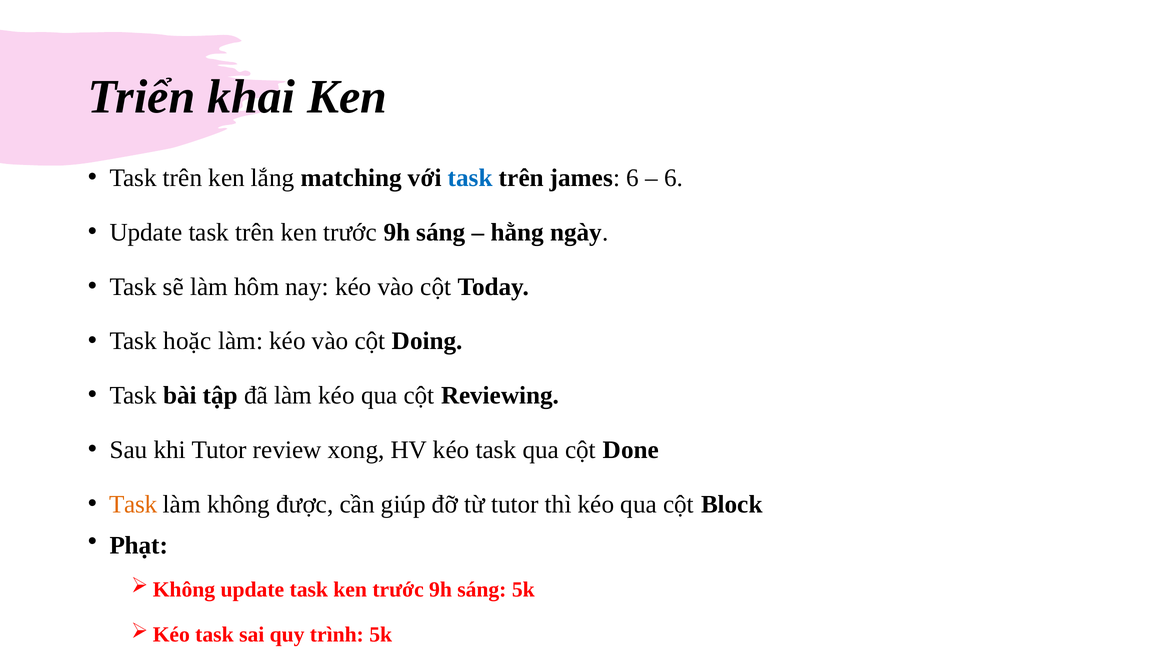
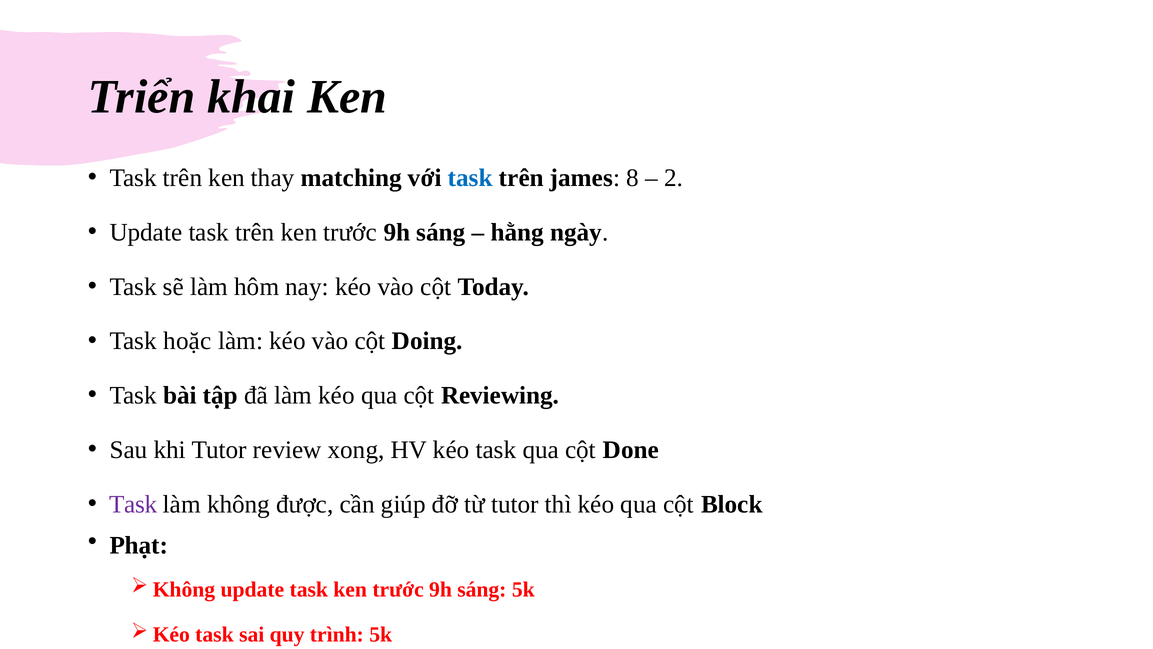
lắng: lắng -> thay
james 6: 6 -> 8
6 at (674, 178): 6 -> 2
Task at (133, 504) colour: orange -> purple
